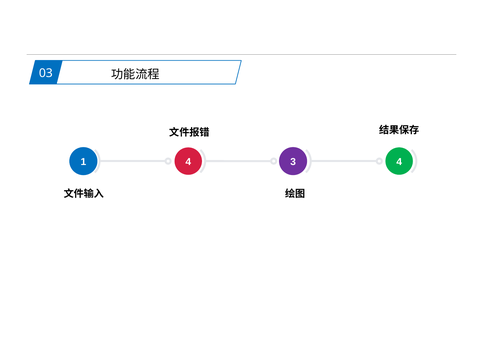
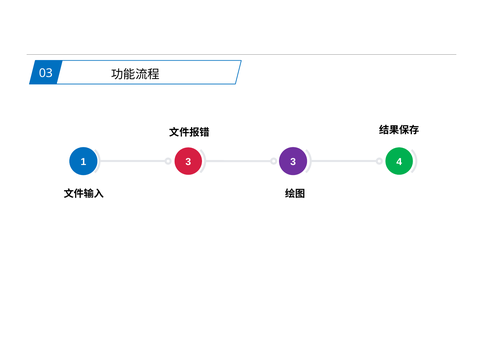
1 4: 4 -> 3
